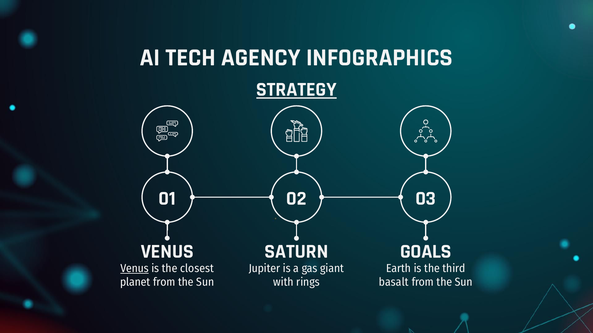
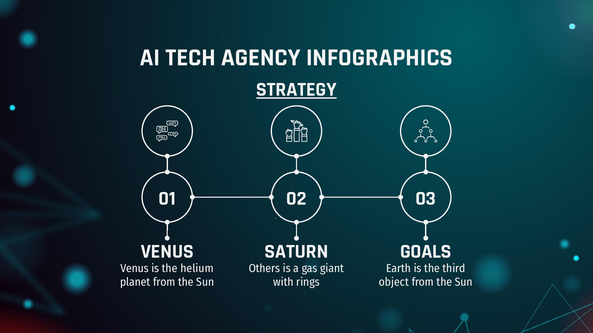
Venus at (135, 269) underline: present -> none
closest: closest -> helium
Jupiter: Jupiter -> Others
basalt: basalt -> object
